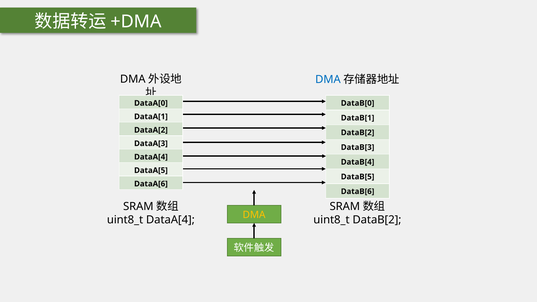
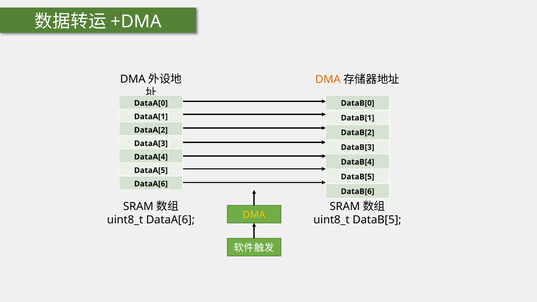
DMA at (328, 79) colour: blue -> orange
uint8_t DataA[4: DataA[4 -> DataA[6
uint8_t DataB[2: DataB[2 -> DataB[5
